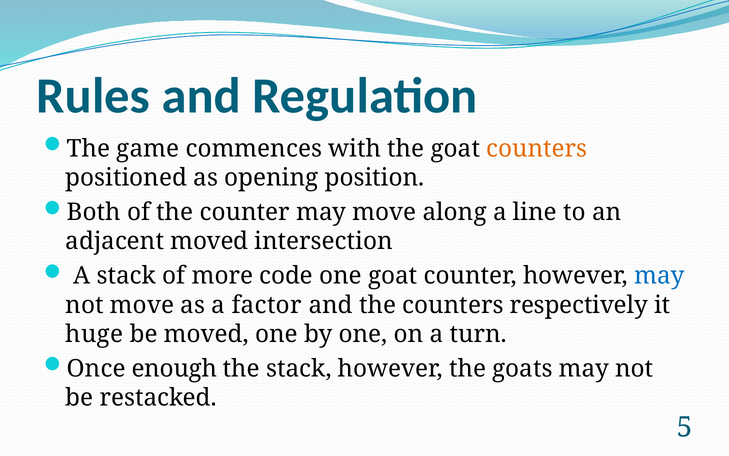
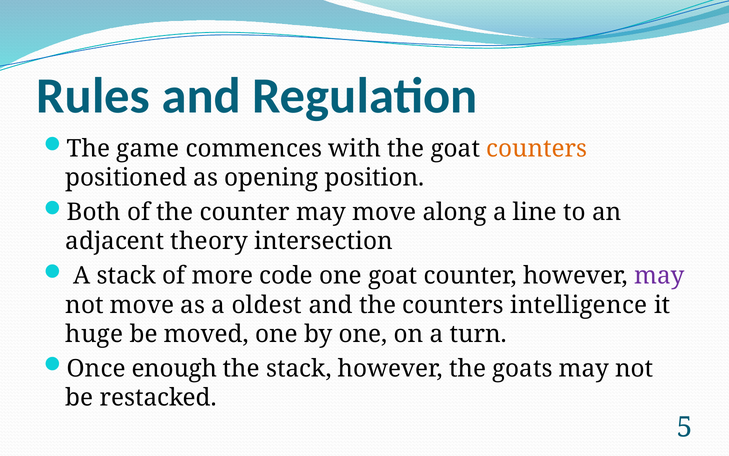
adjacent moved: moved -> theory
may at (659, 276) colour: blue -> purple
factor: factor -> oldest
respectively: respectively -> intelligence
